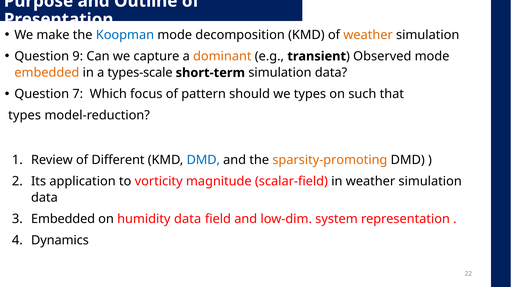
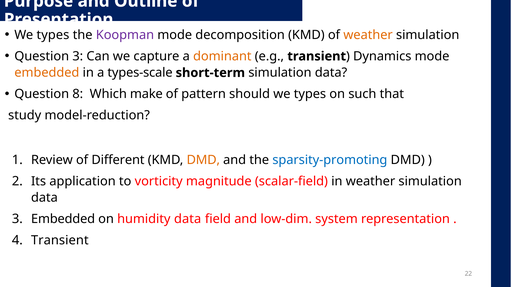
make at (53, 35): make -> types
Koopman colour: blue -> purple
Question 9: 9 -> 3
Observed: Observed -> Dynamics
7: 7 -> 8
focus: focus -> make
types at (25, 116): types -> study
DMD at (203, 160) colour: blue -> orange
sparsity-promoting colour: orange -> blue
Dynamics at (60, 241): Dynamics -> Transient
